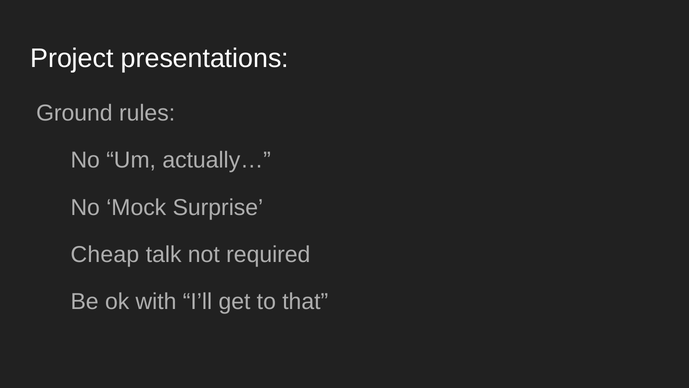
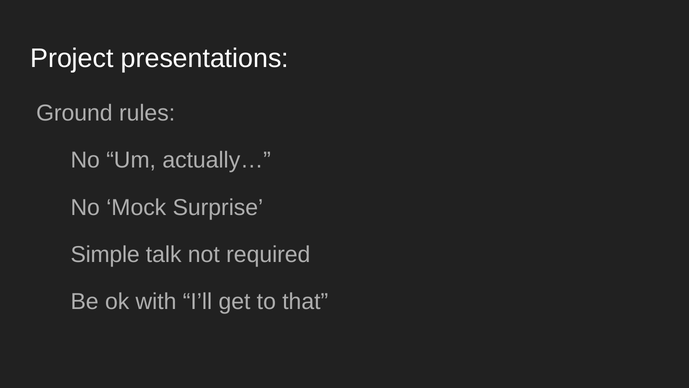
Cheap: Cheap -> Simple
